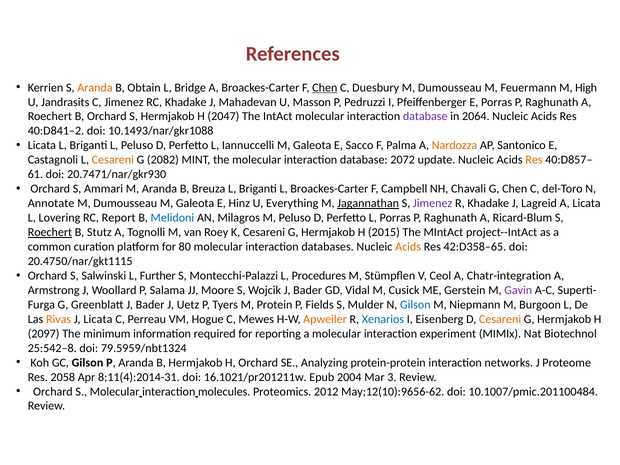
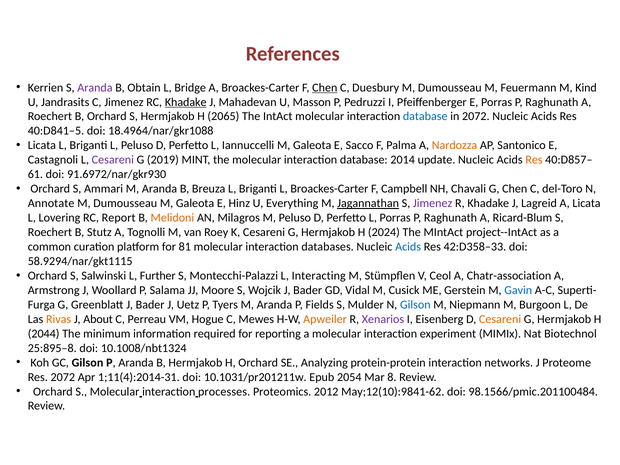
Aranda at (95, 88) colour: orange -> purple
High: High -> Kind
Khadake at (186, 102) underline: none -> present
2047: 2047 -> 2065
database at (425, 117) colour: purple -> blue
in 2064: 2064 -> 2072
40:D841–2: 40:D841–2 -> 40:D841–5
10.1493/nar/gkr1088: 10.1493/nar/gkr1088 -> 18.4964/nar/gkr1088
Cesareni at (113, 160) colour: orange -> purple
2082: 2082 -> 2019
2072: 2072 -> 2014
20.7471/nar/gkr930: 20.7471/nar/gkr930 -> 91.6972/nar/gkr930
Melidoni colour: blue -> orange
Roechert at (50, 232) underline: present -> none
2015: 2015 -> 2024
80: 80 -> 81
Acids at (408, 247) colour: orange -> blue
42:D358–65: 42:D358–65 -> 42:D358–33
20.4750/nar/gkt1115: 20.4750/nar/gkt1115 -> 58.9294/nar/gkt1115
Procedures: Procedures -> Interacting
Chatr-integration: Chatr-integration -> Chatr-association
Gavin colour: purple -> blue
Tyers M Protein: Protein -> Aranda
J Licata: Licata -> About
Xenarios colour: blue -> purple
2097: 2097 -> 2044
25:542–8: 25:542–8 -> 25:895–8
79.5959/nbt1324: 79.5959/nbt1324 -> 10.1008/nbt1324
Res 2058: 2058 -> 2072
8;11(4):2014-31: 8;11(4):2014-31 -> 1;11(4):2014-31
16.1021/pr201211w: 16.1021/pr201211w -> 10.1031/pr201211w
2004: 2004 -> 2054
3: 3 -> 8
molecules: molecules -> processes
May;12(10):9656-62: May;12(10):9656-62 -> May;12(10):9841-62
10.1007/pmic.201100484: 10.1007/pmic.201100484 -> 98.1566/pmic.201100484
